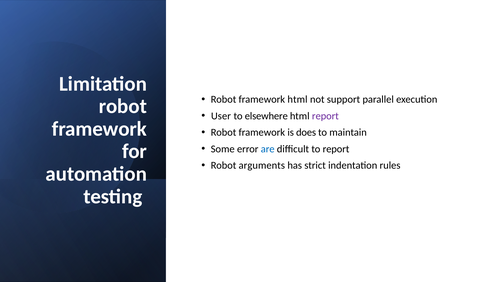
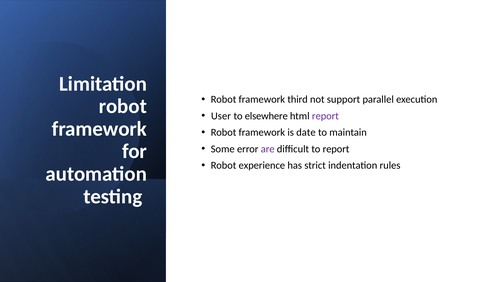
framework html: html -> third
does: does -> date
are colour: blue -> purple
arguments: arguments -> experience
